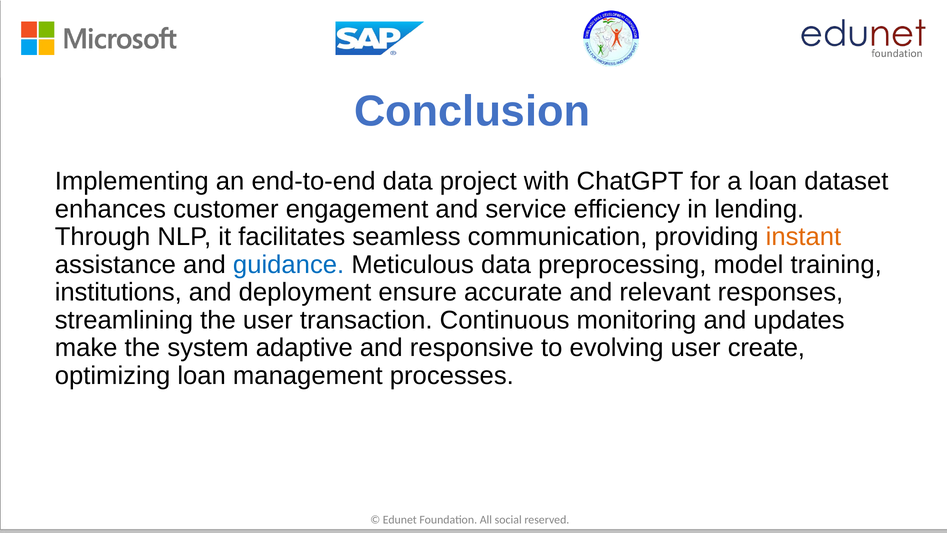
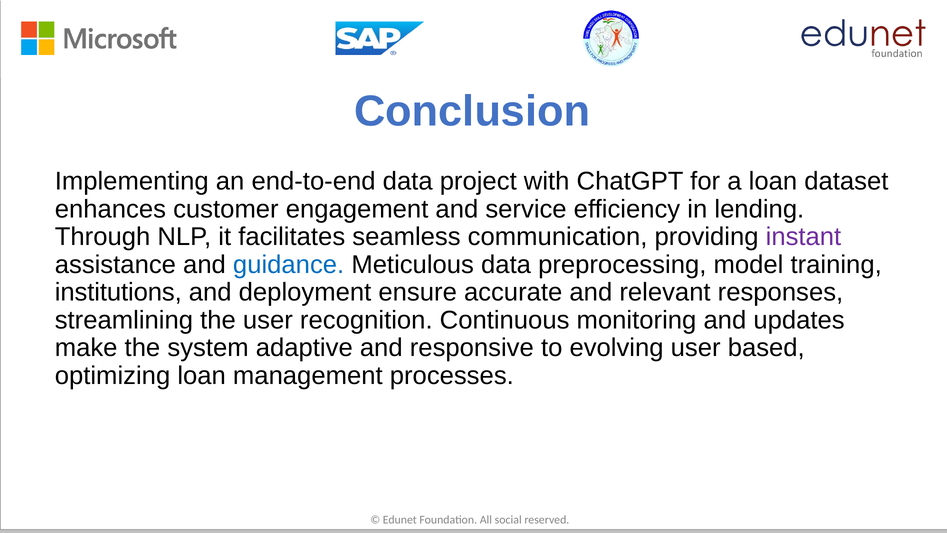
instant colour: orange -> purple
transaction: transaction -> recognition
create: create -> based
